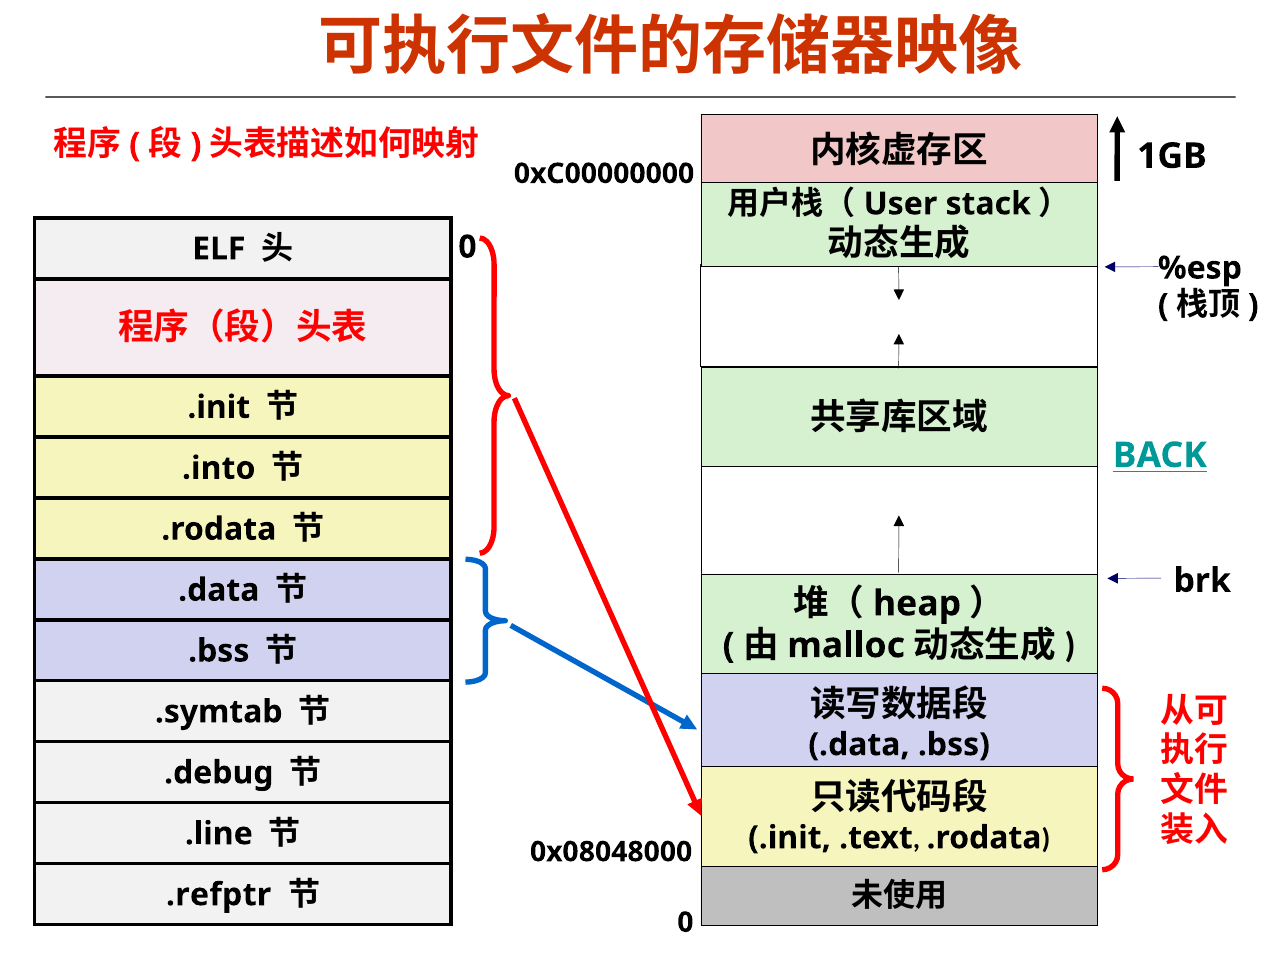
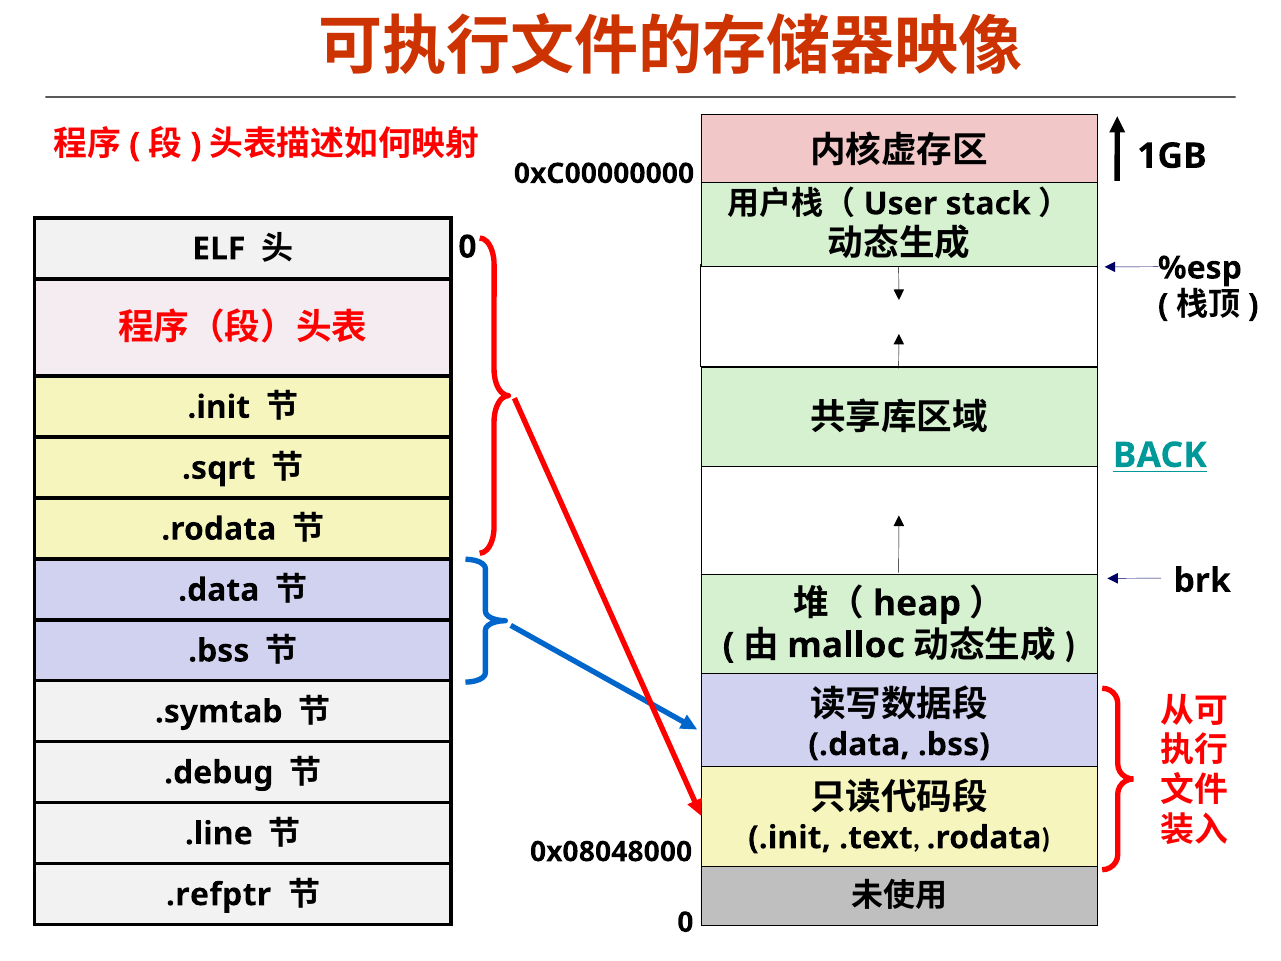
.into: .into -> .sqrt
